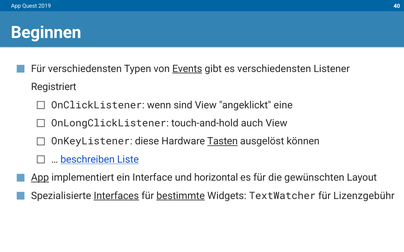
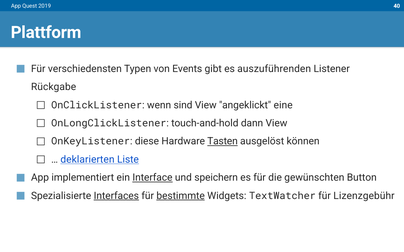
Beginnen: Beginnen -> Plattform
Events underline: present -> none
es verschiedensten: verschiedensten -> auszuführenden
Registriert: Registriert -> Rückgabe
auch: auch -> dann
beschreiben: beschreiben -> deklarierten
App at (40, 178) underline: present -> none
Interface underline: none -> present
horizontal: horizontal -> speichern
Layout: Layout -> Button
